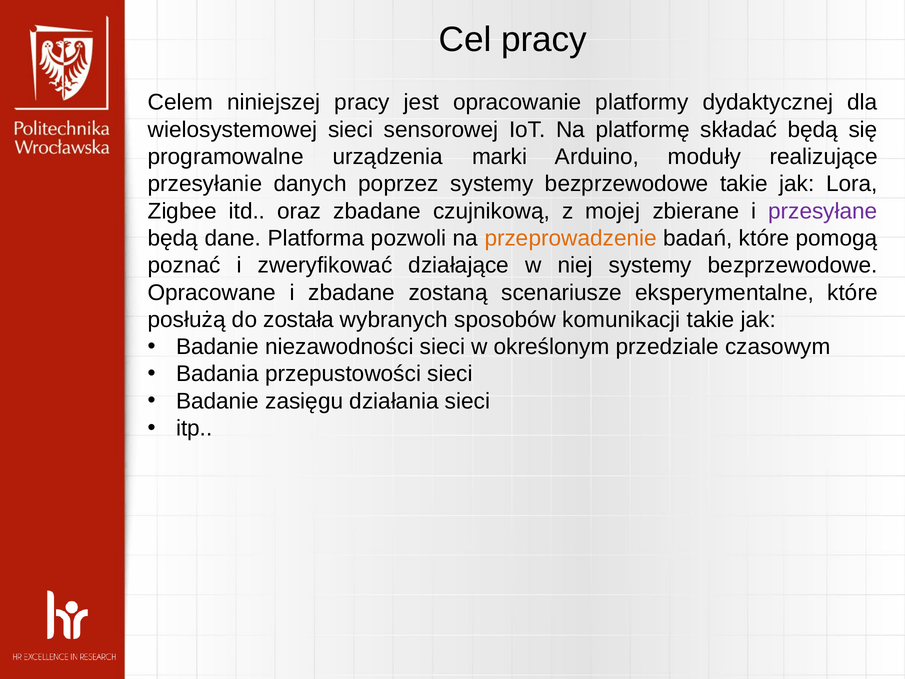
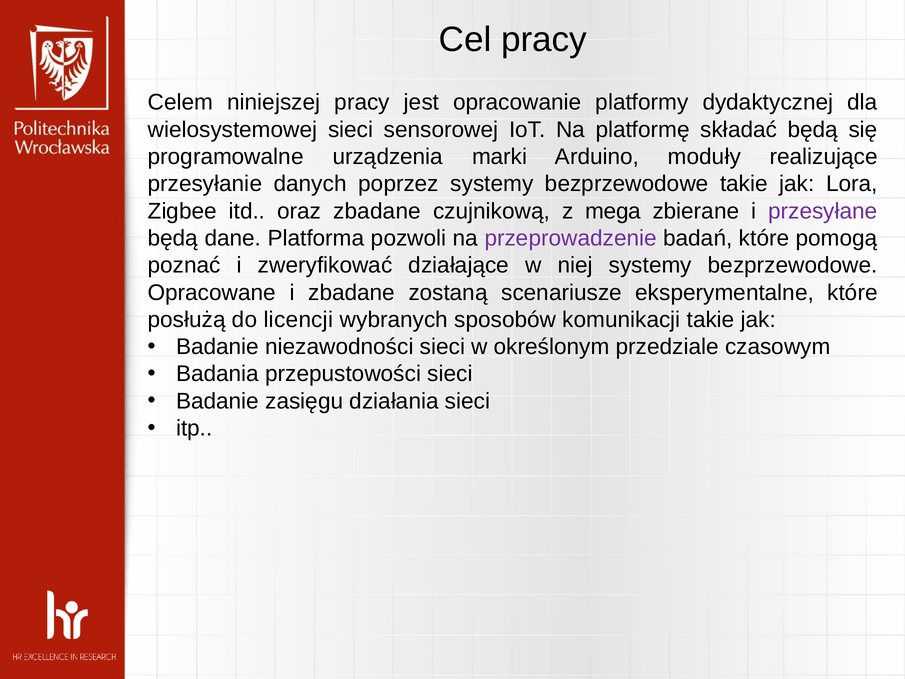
mojej: mojej -> mega
przeprowadzenie colour: orange -> purple
została: została -> licencji
